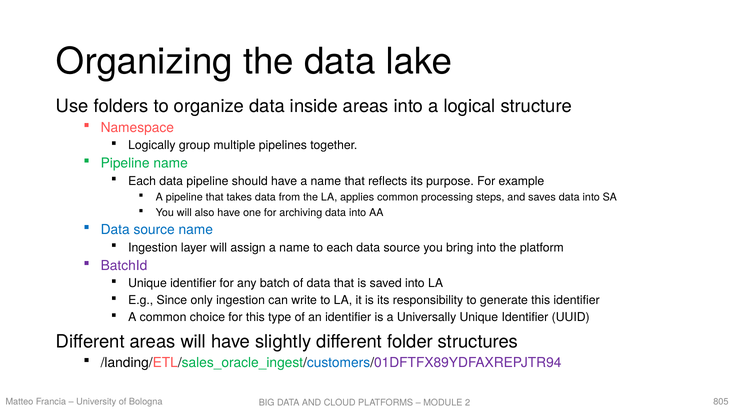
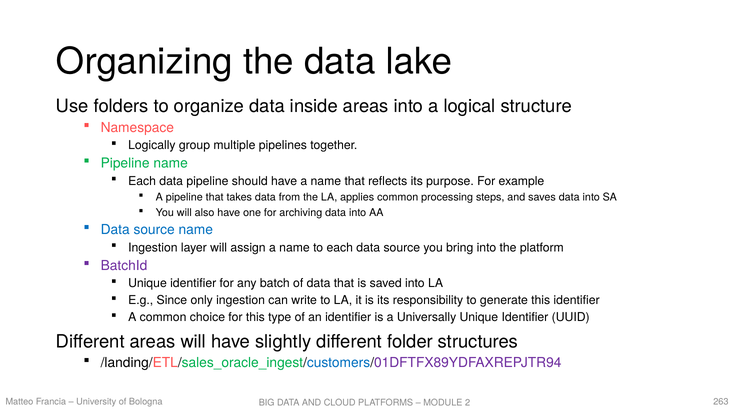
805: 805 -> 263
